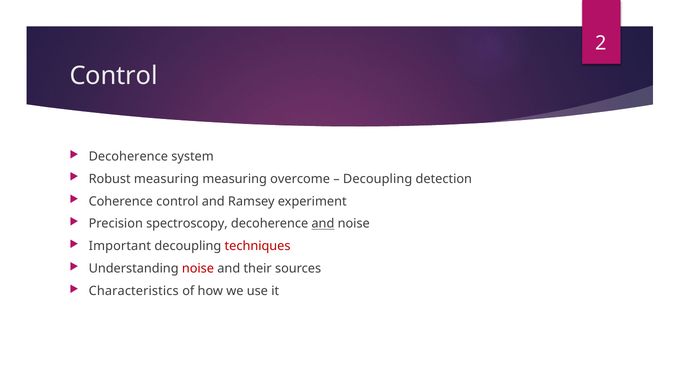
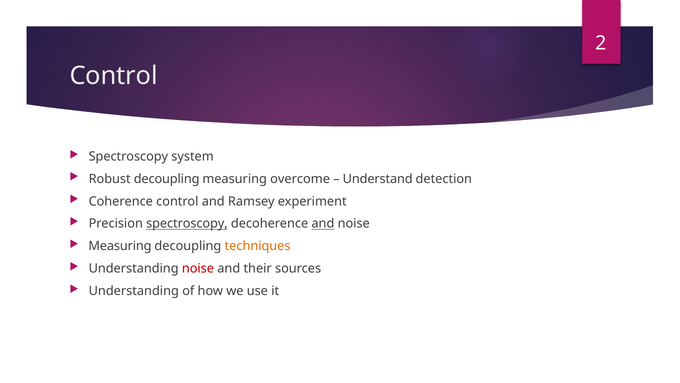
Decoherence at (128, 156): Decoherence -> Spectroscopy
Robust measuring: measuring -> decoupling
Decoupling at (378, 179): Decoupling -> Understand
spectroscopy at (187, 223) underline: none -> present
Important at (120, 246): Important -> Measuring
techniques colour: red -> orange
Characteristics at (134, 291): Characteristics -> Understanding
